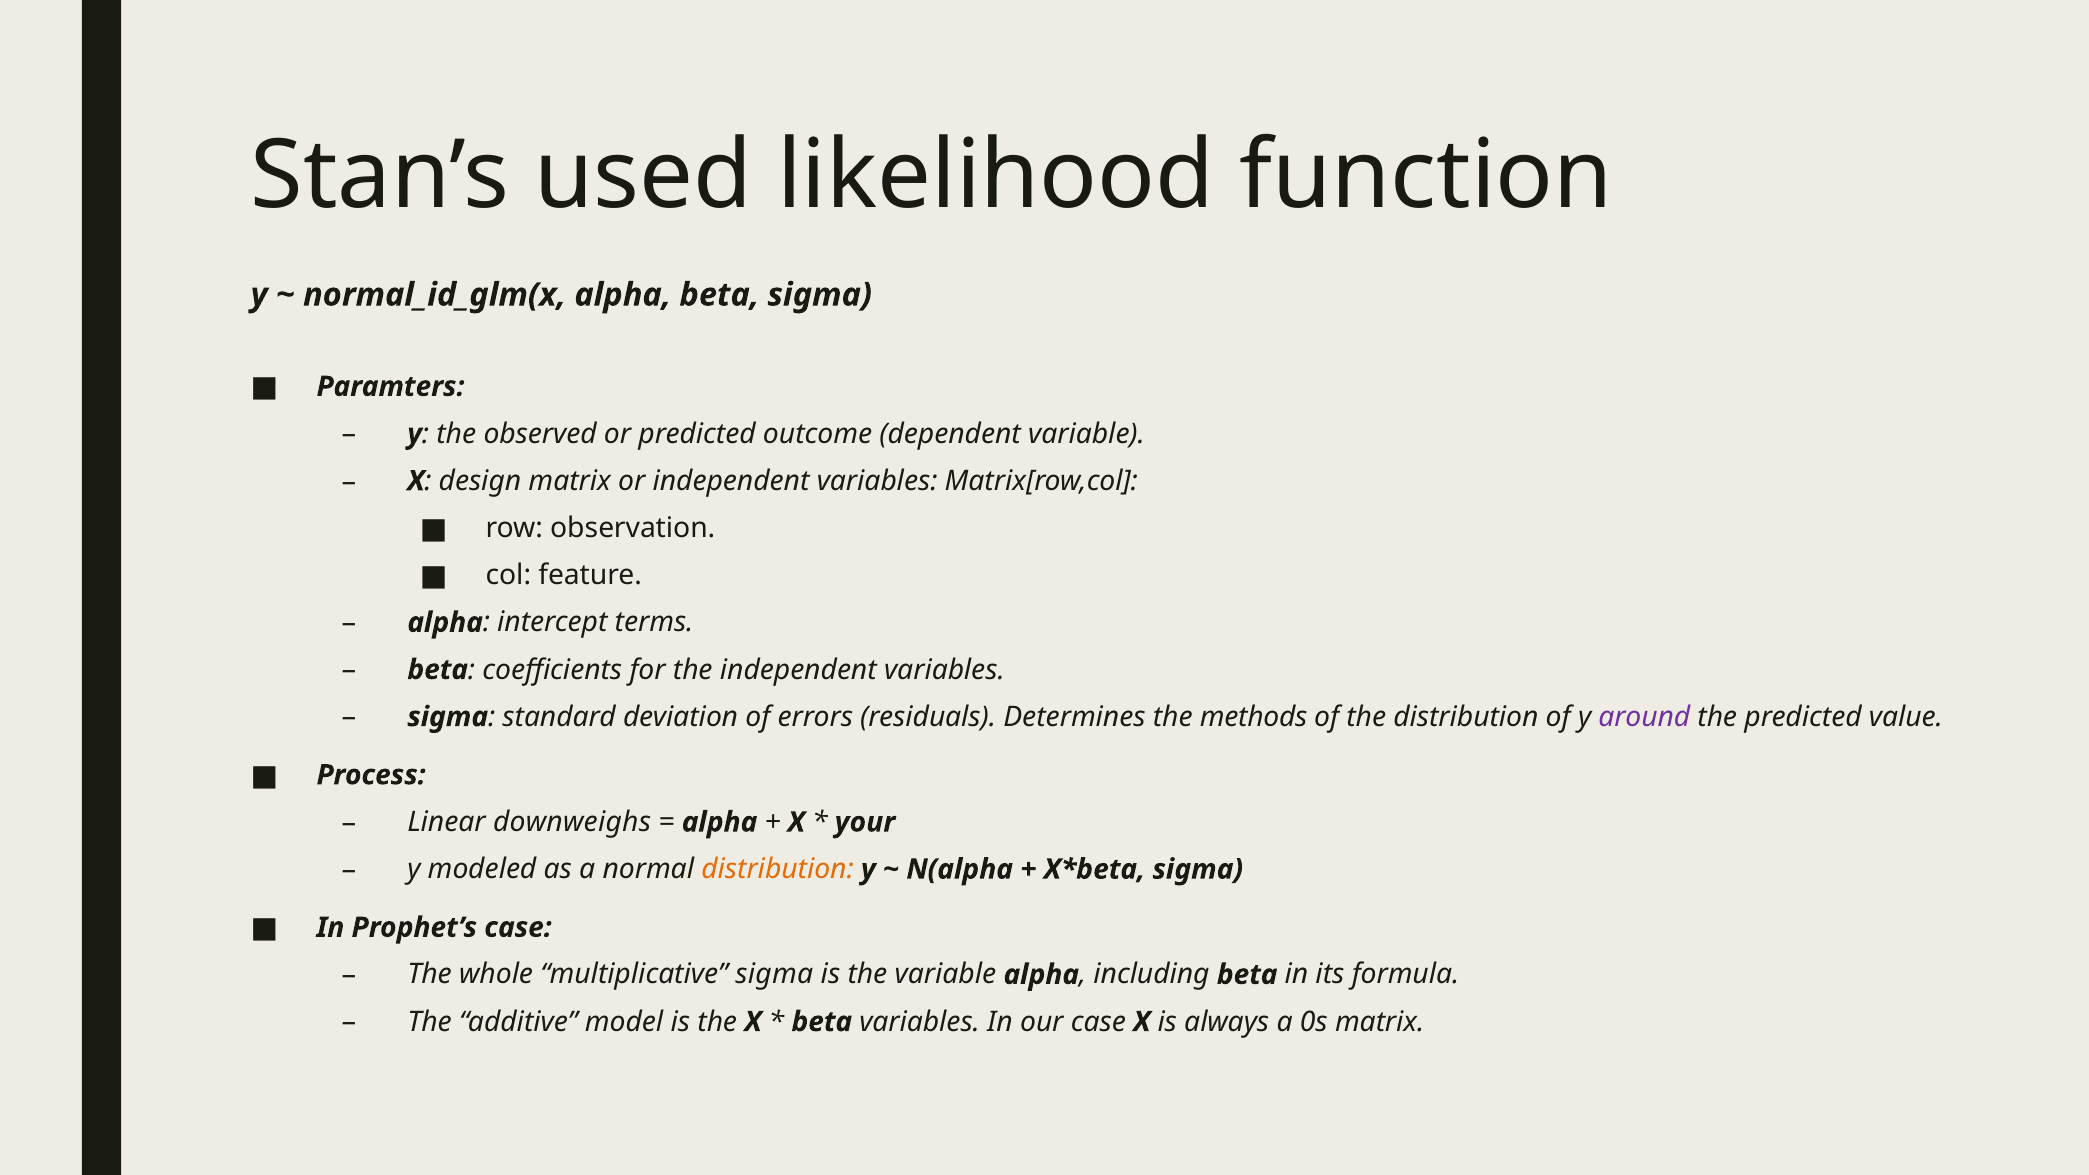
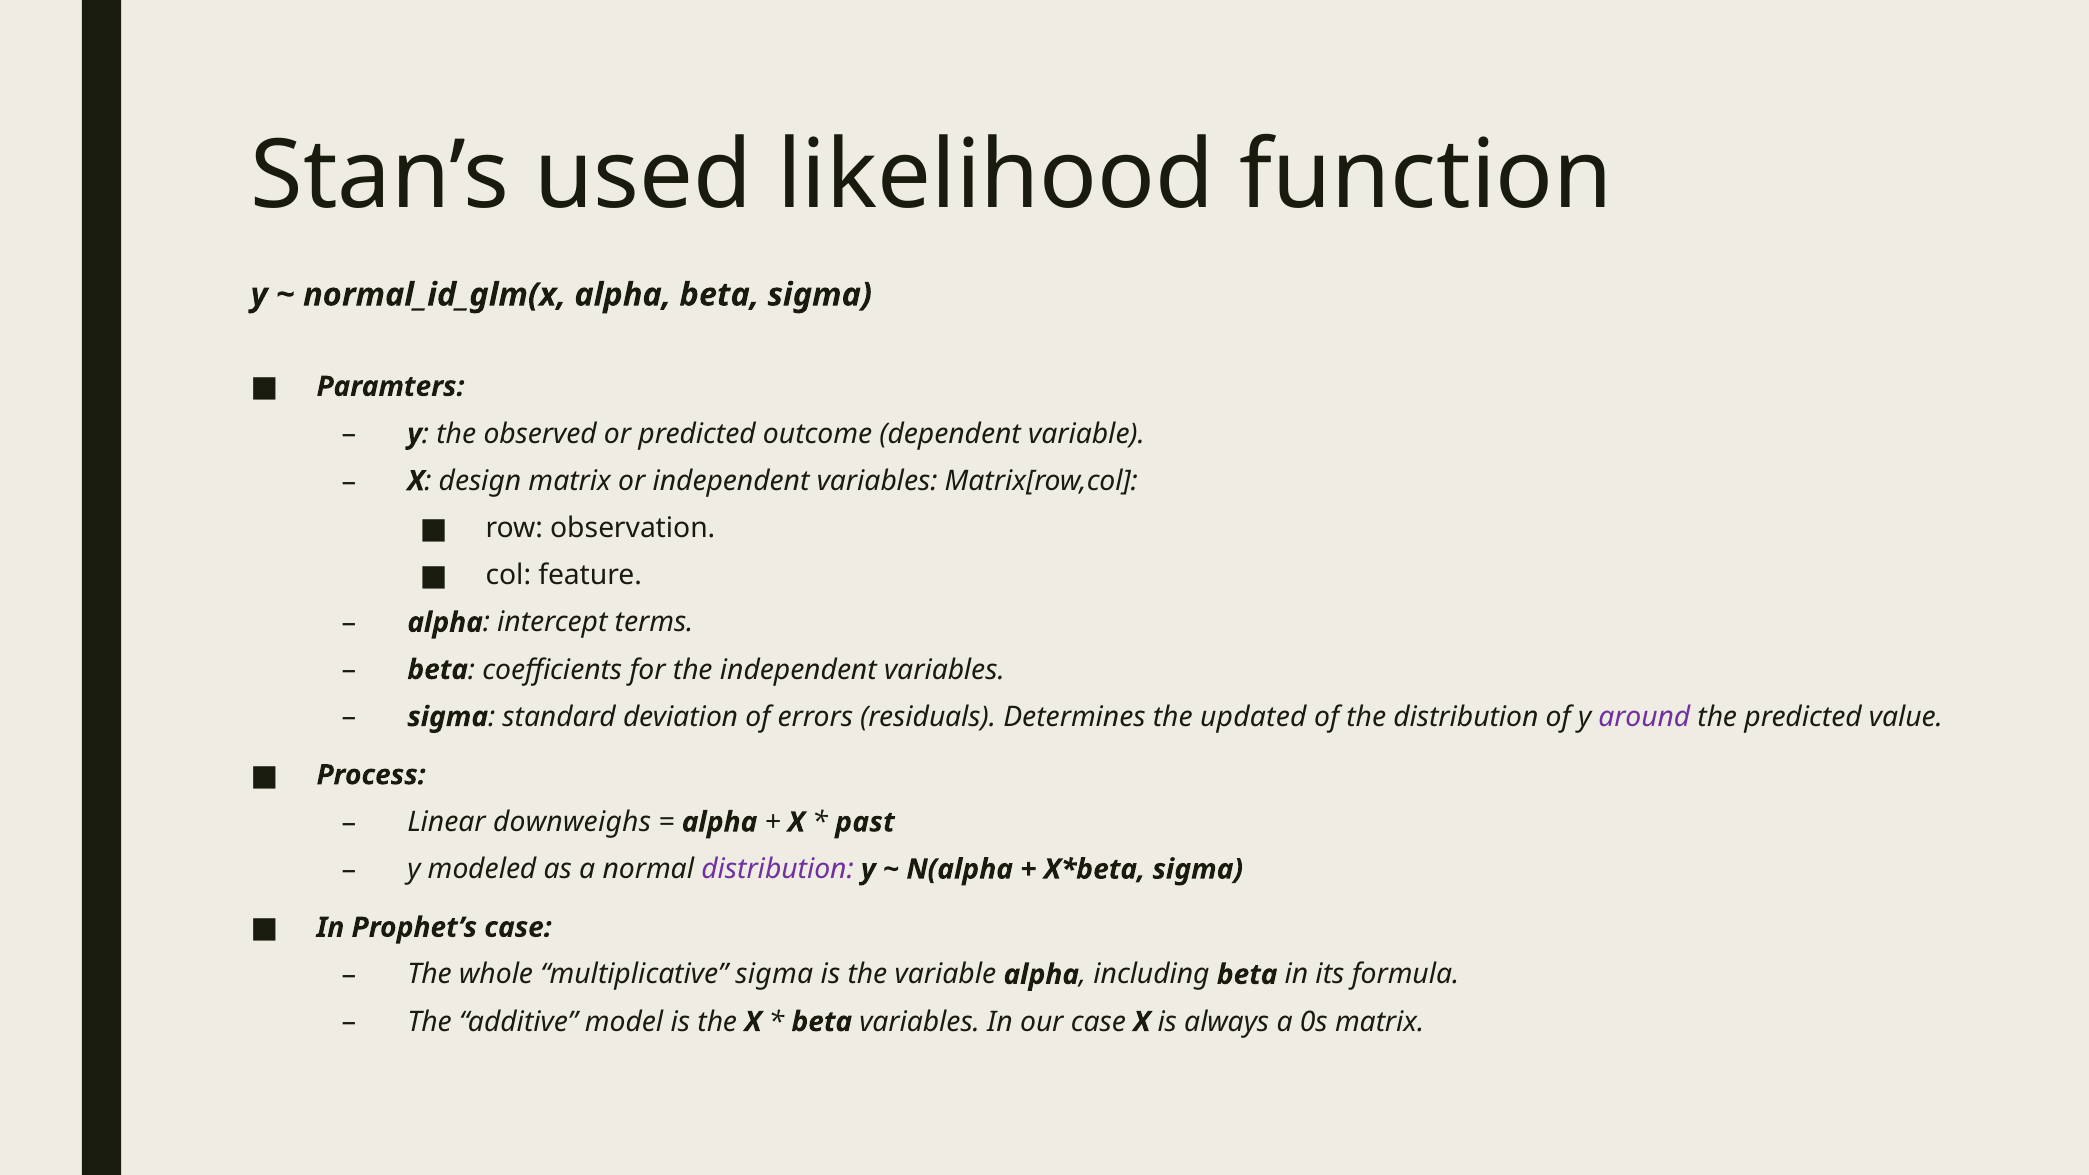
methods: methods -> updated
your: your -> past
distribution at (778, 869) colour: orange -> purple
